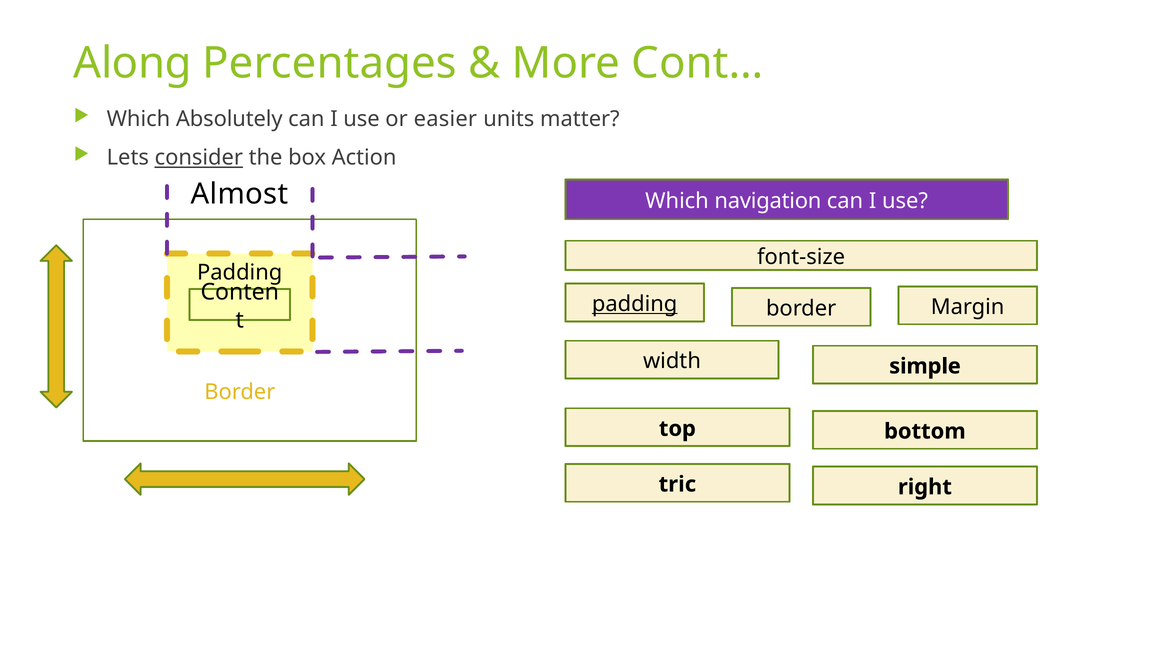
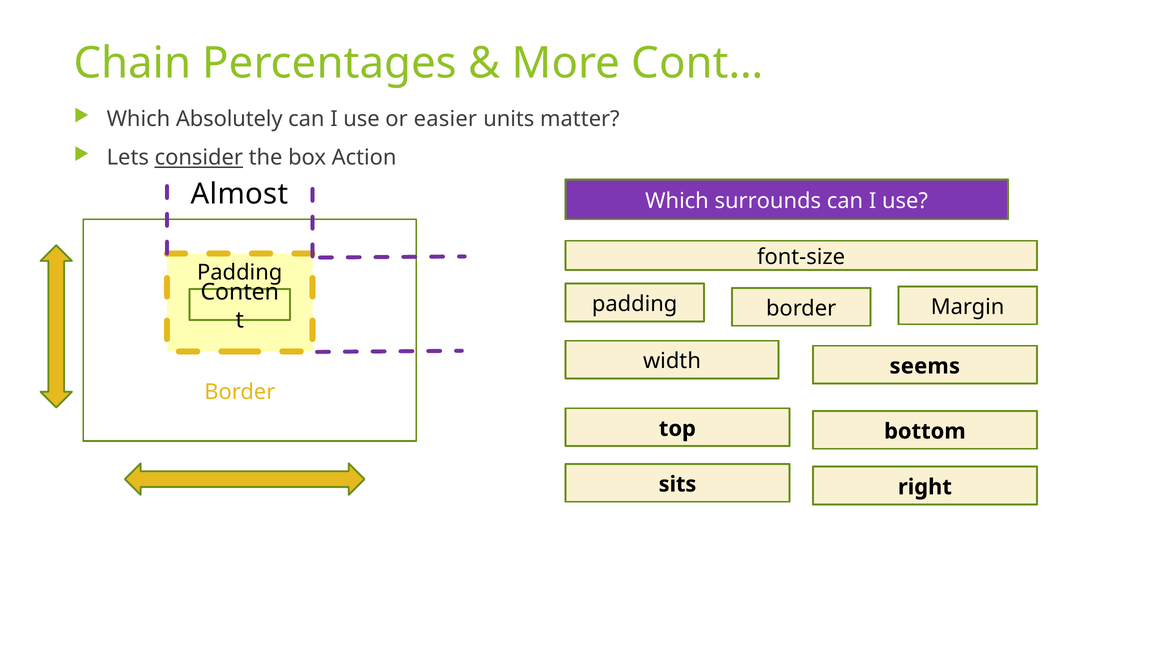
Along: Along -> Chain
navigation: navigation -> surrounds
padding at (635, 304) underline: present -> none
simple: simple -> seems
tric: tric -> sits
